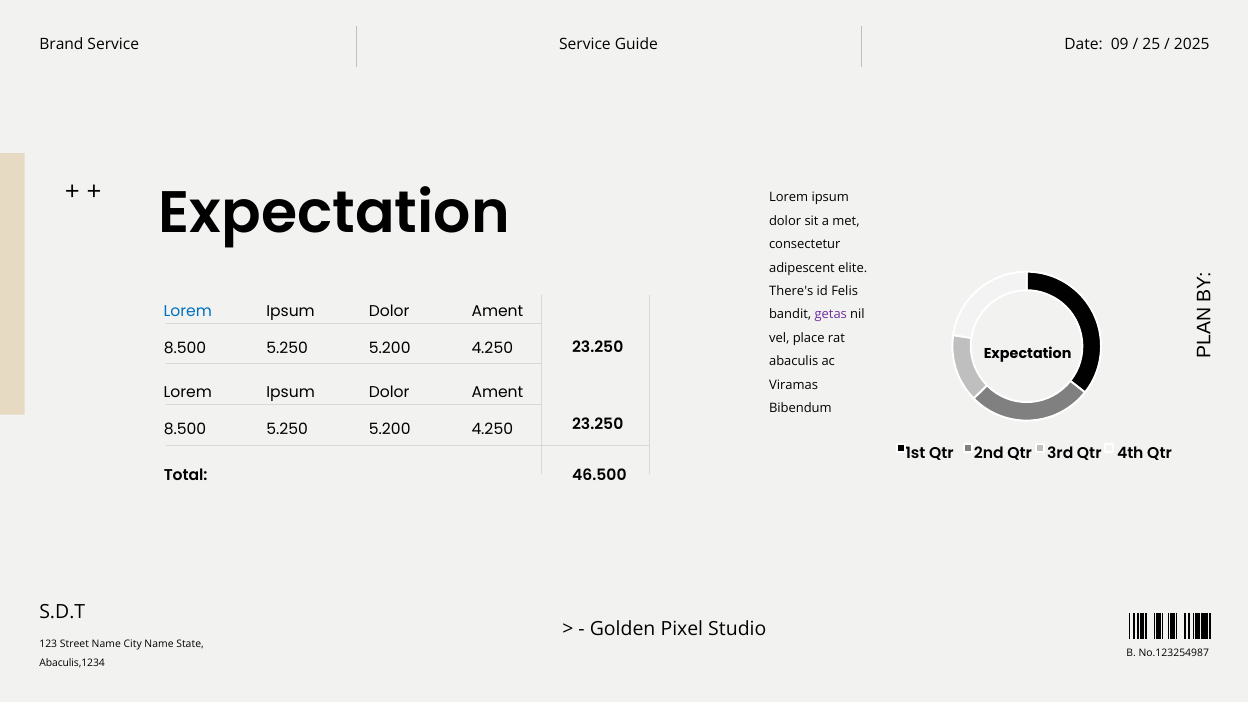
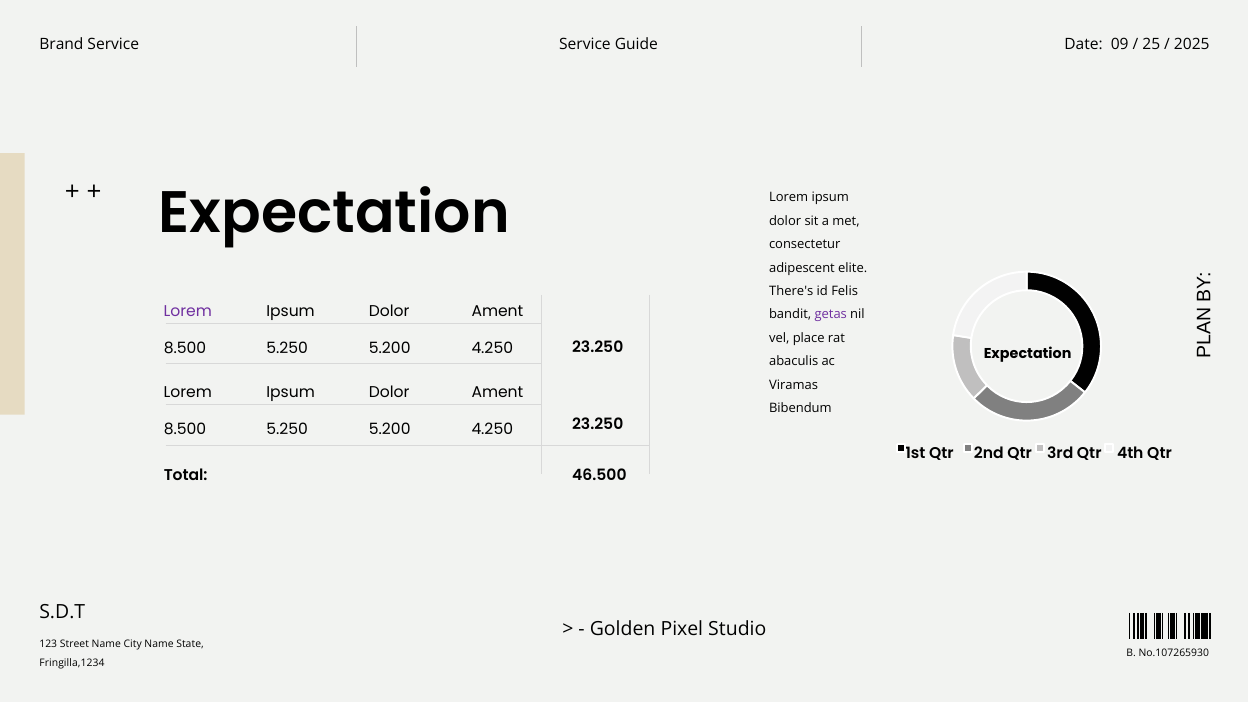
Lorem at (188, 311) colour: blue -> purple
No.123254987: No.123254987 -> No.107265930
Abaculis,1234: Abaculis,1234 -> Fringilla,1234
